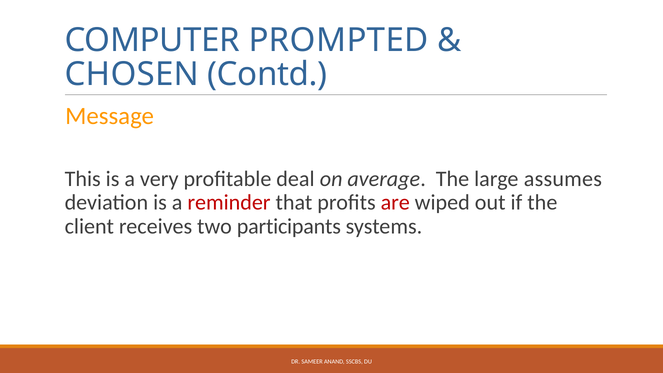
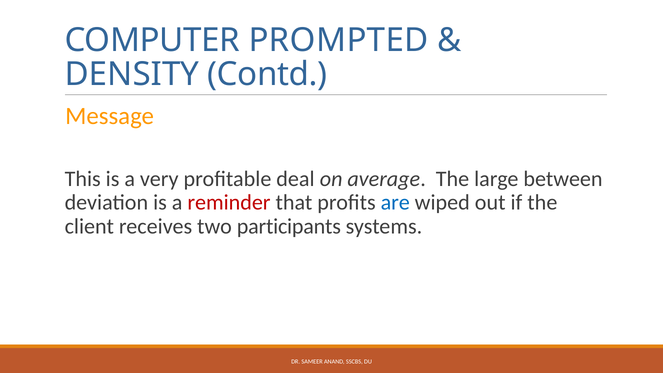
CHOSEN: CHOSEN -> DENSITY
assumes: assumes -> between
are colour: red -> blue
